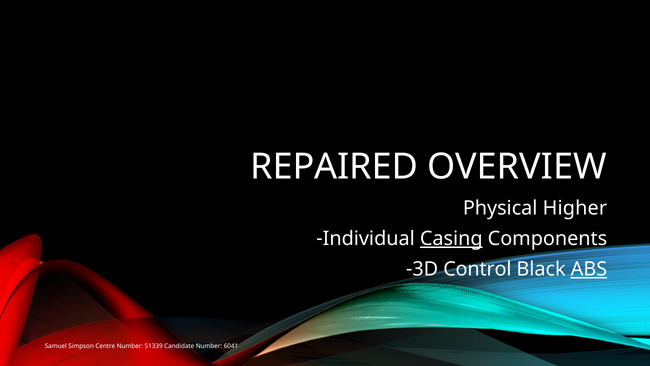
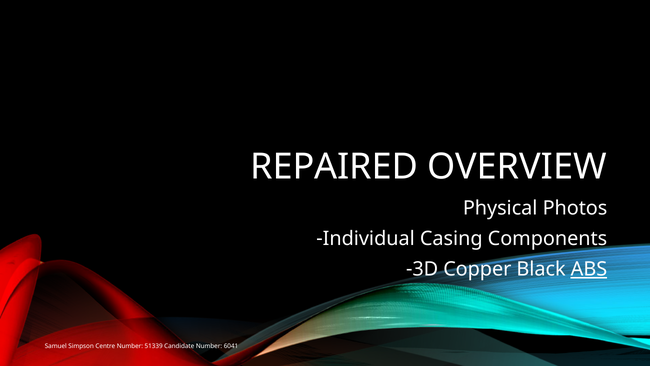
Higher: Higher -> Photos
Casing underline: present -> none
Control: Control -> Copper
